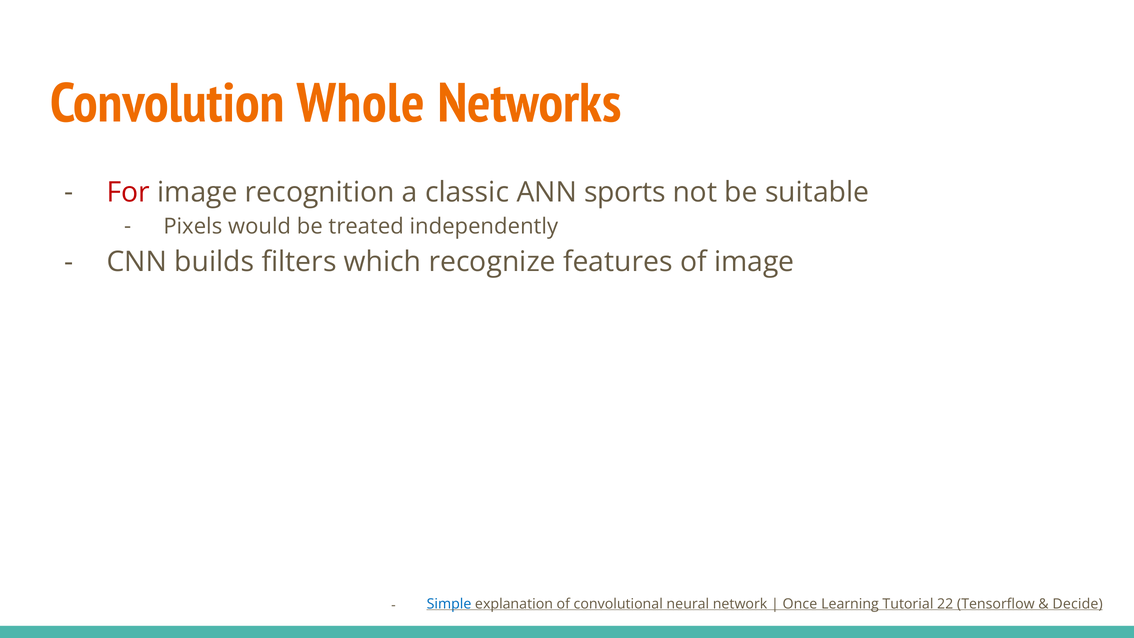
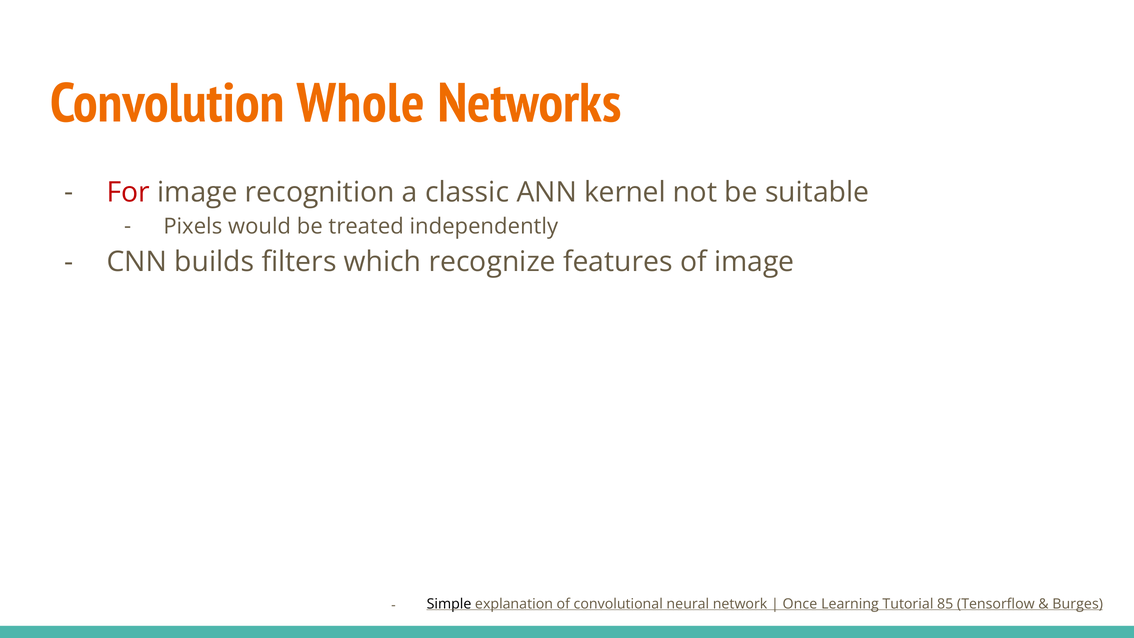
sports: sports -> kernel
Simple colour: blue -> black
22: 22 -> 85
Decide: Decide -> Burges
